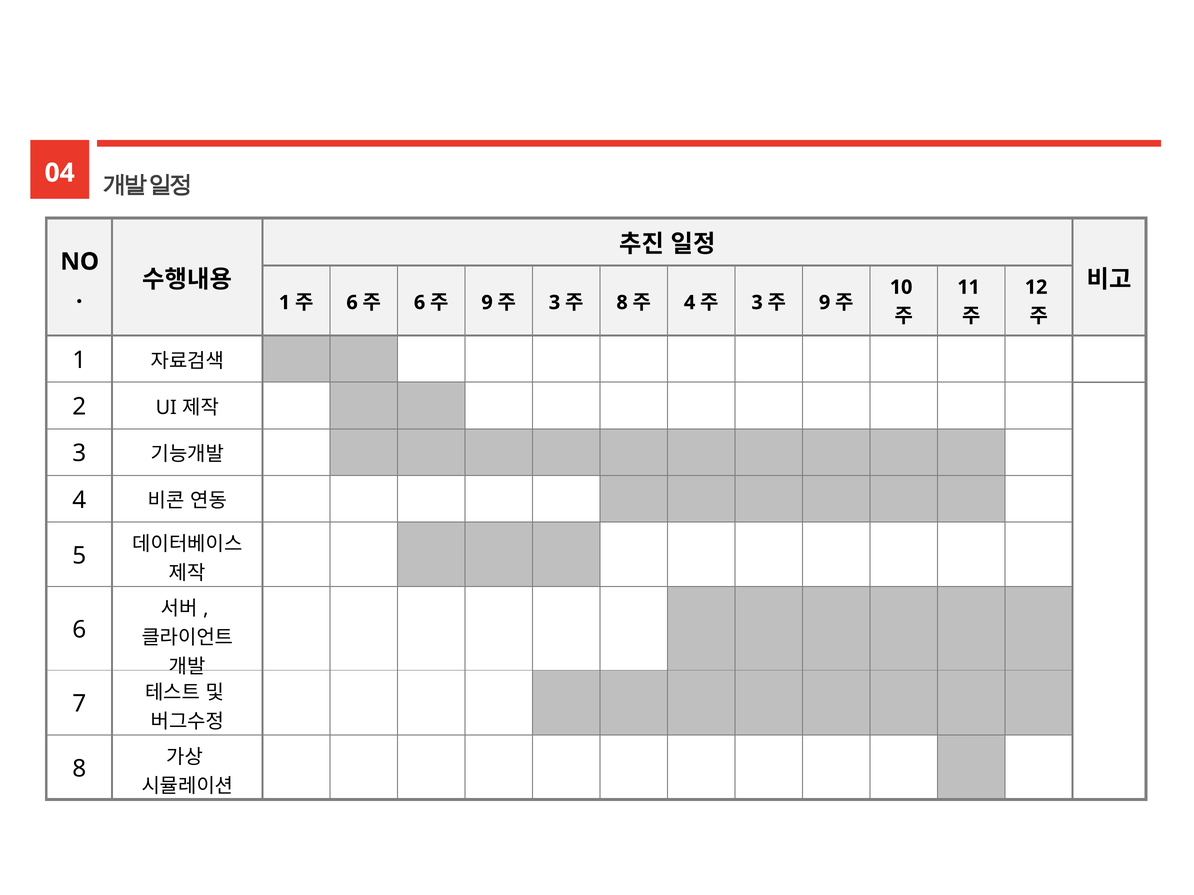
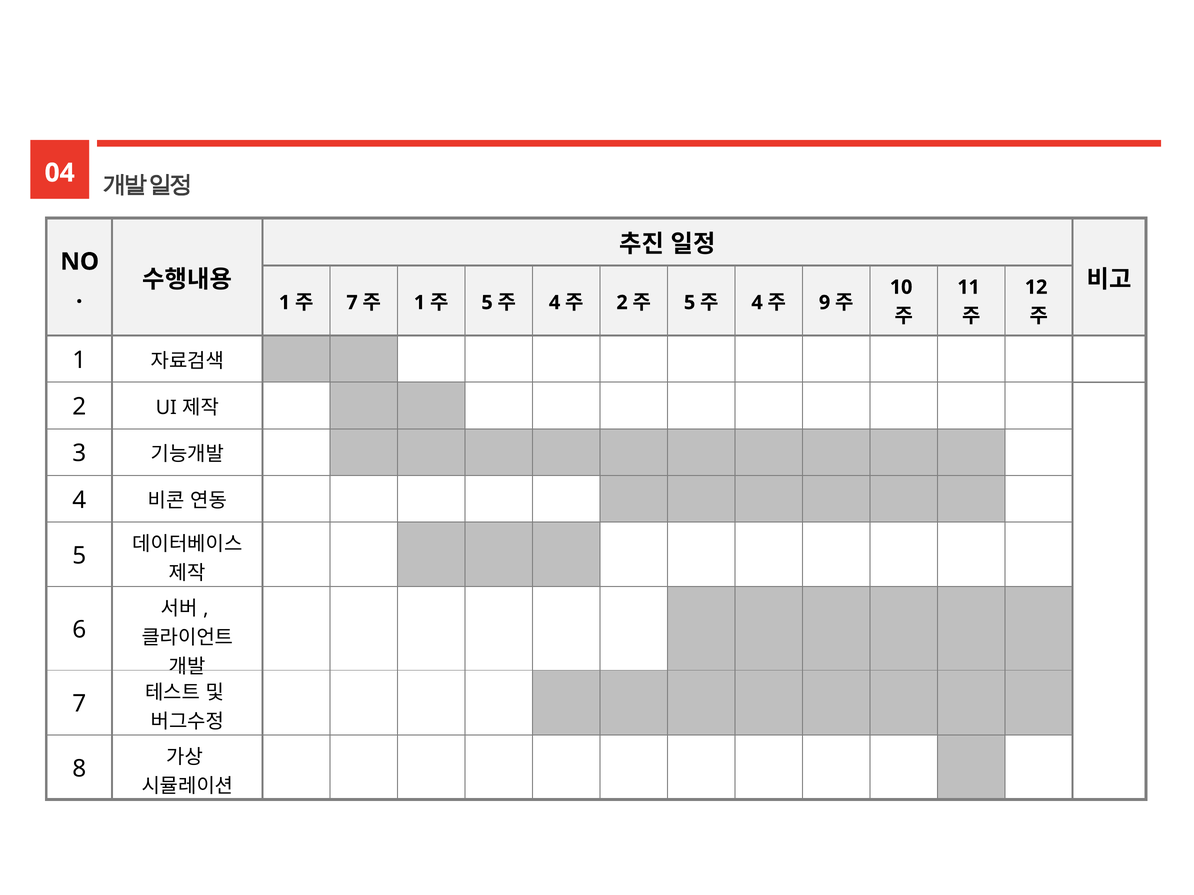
6 at (352, 303): 6 -> 7
6 at (420, 303): 6 -> 1
9 at (487, 303): 9 -> 5
3 at (555, 303): 3 -> 4
8 at (622, 303): 8 -> 2
4 at (690, 303): 4 -> 5
3 at (757, 303): 3 -> 4
